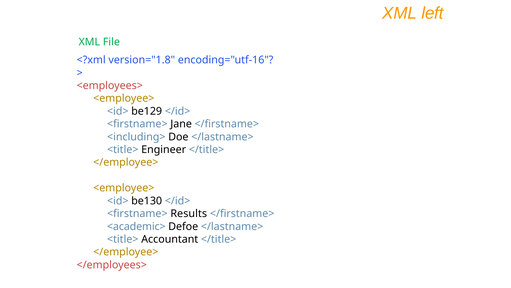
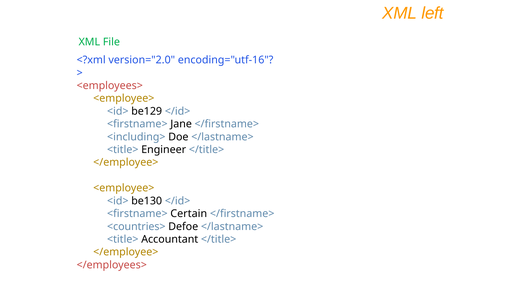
version="1.8: version="1.8 -> version="2.0
Results: Results -> Certain
<academic>: <academic> -> <countries>
